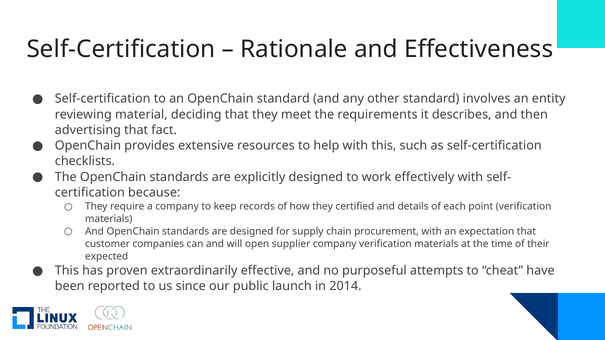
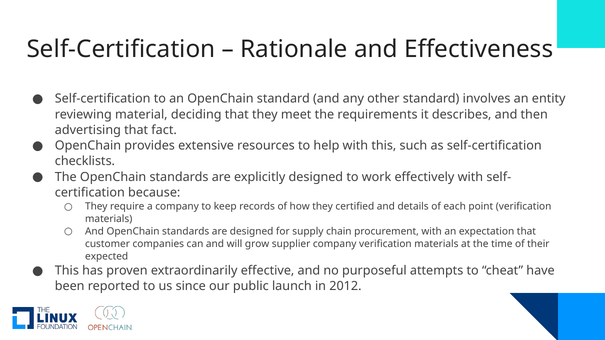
open: open -> grow
2014: 2014 -> 2012
